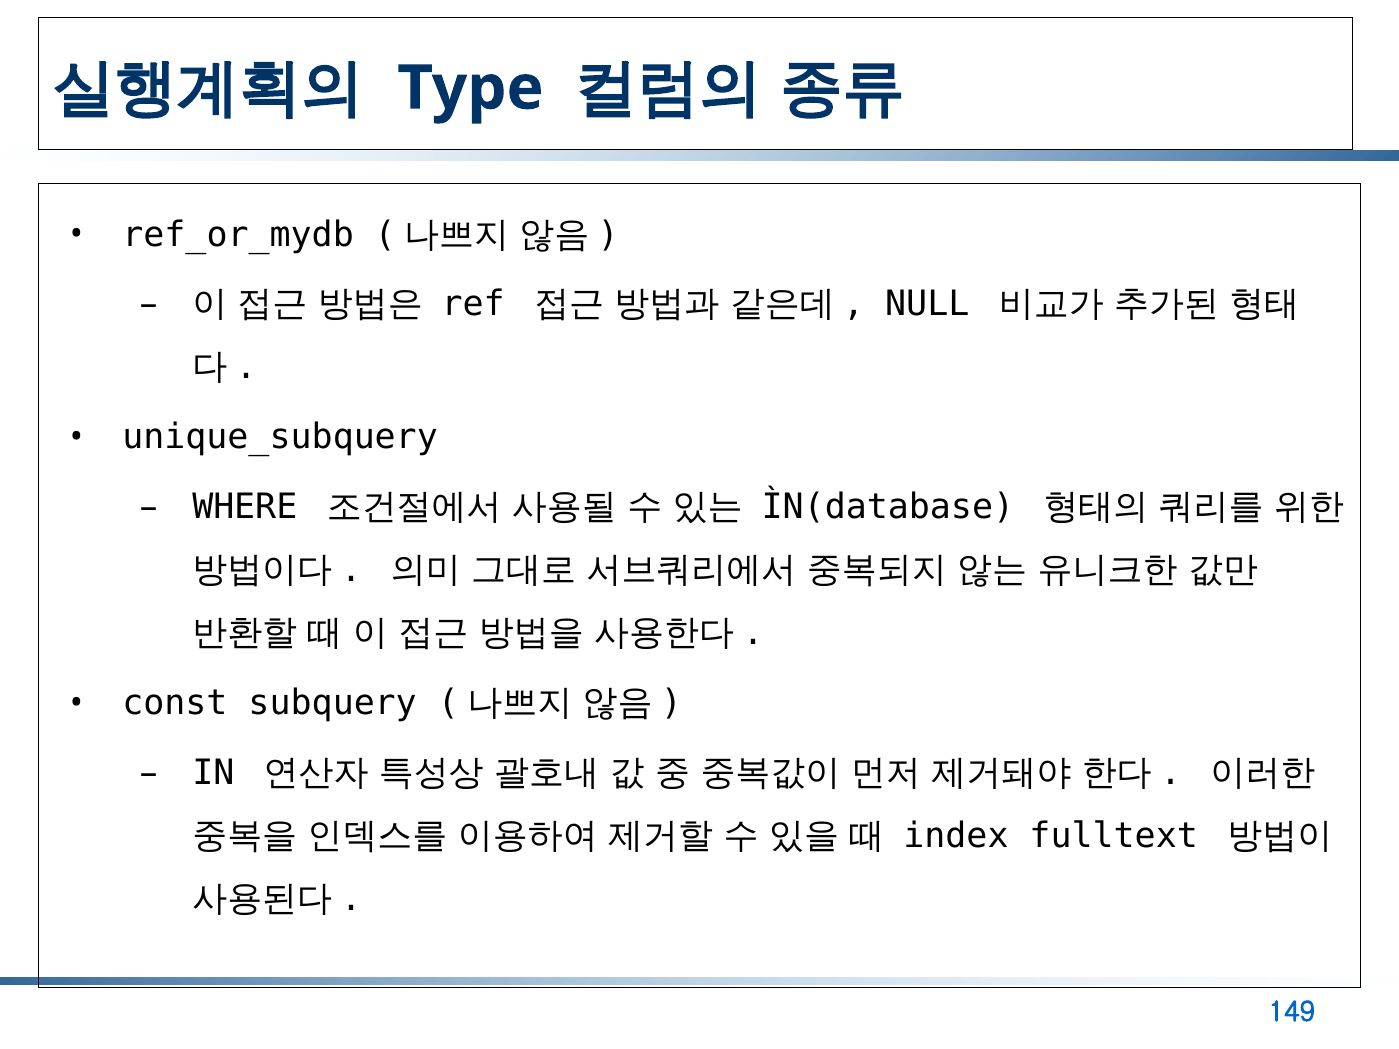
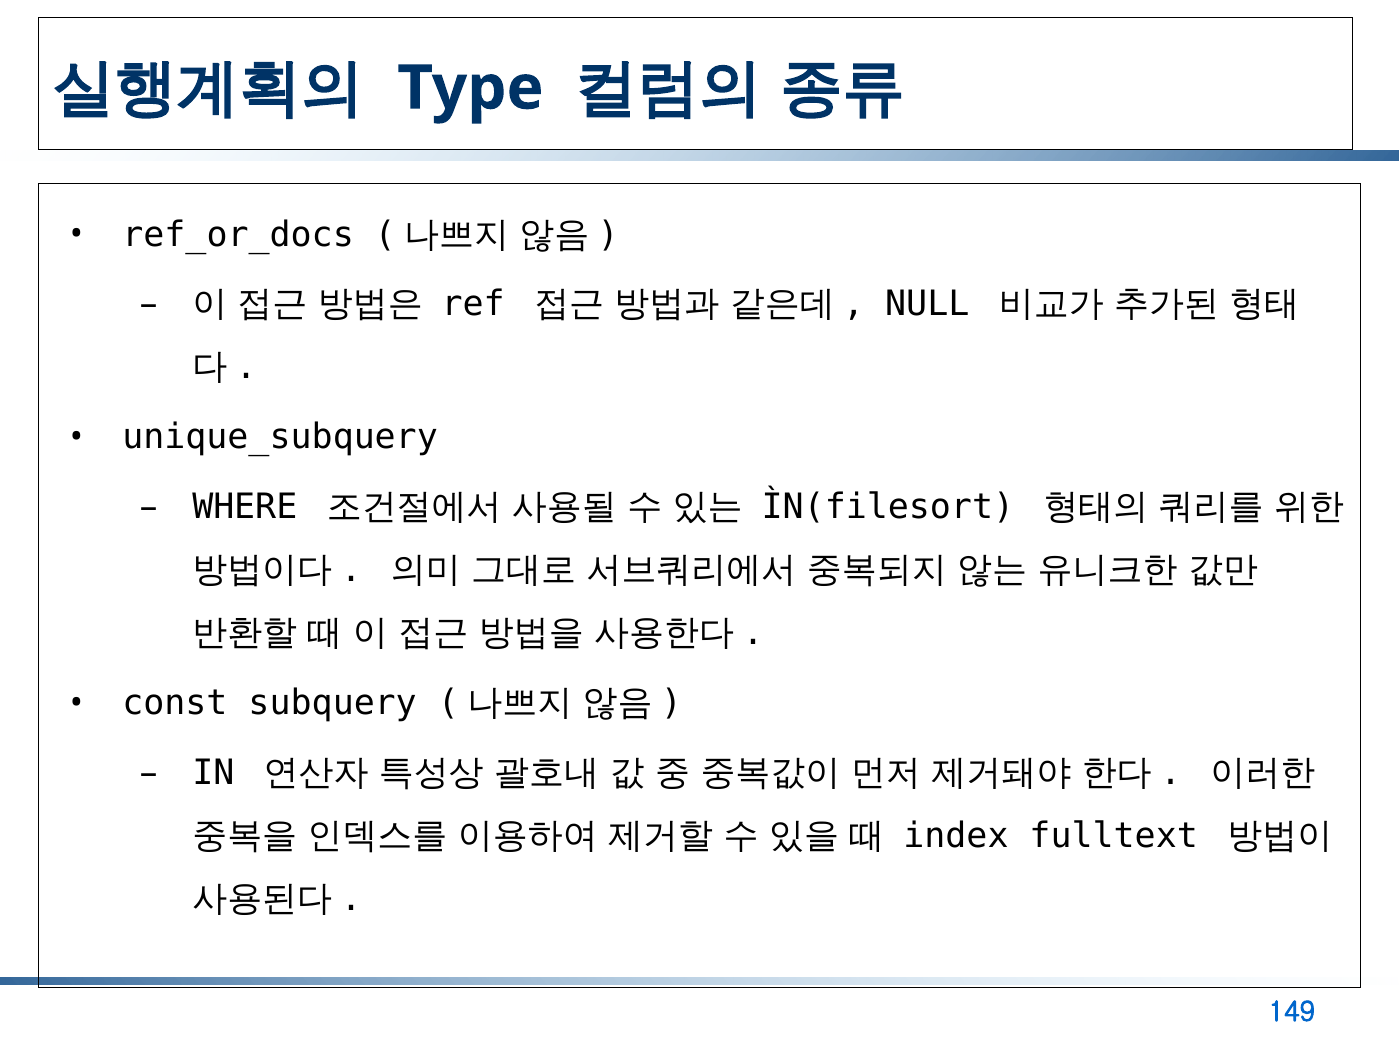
ref_or_mydb: ref_or_mydb -> ref_or_docs
ÌN(database: ÌN(database -> ÌN(filesort
